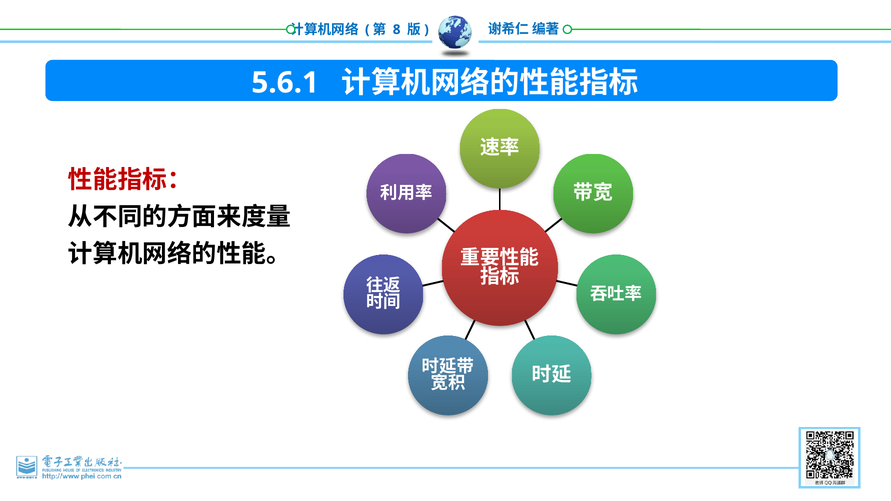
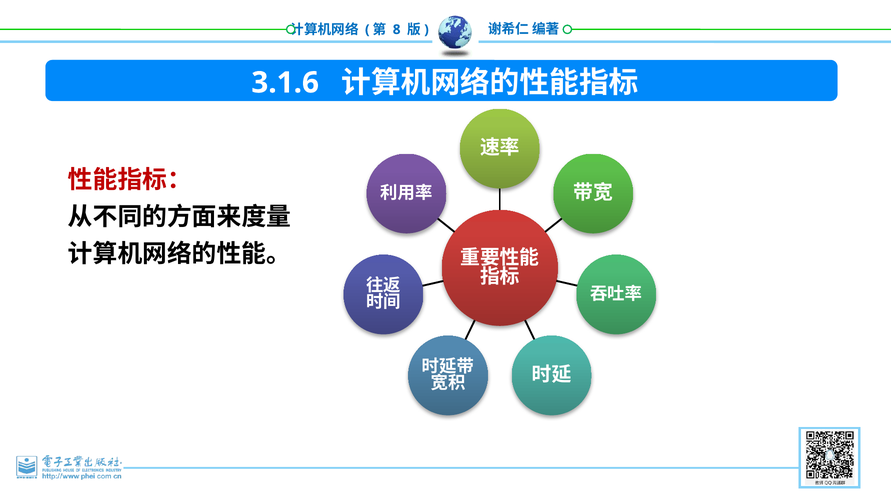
5.6.1: 5.6.1 -> 3.1.6
